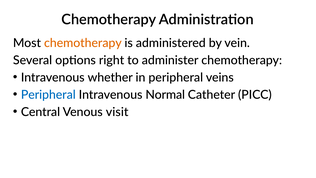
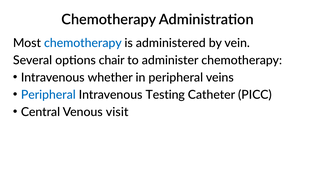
chemotherapy at (83, 43) colour: orange -> blue
right: right -> chair
Normal: Normal -> Testing
